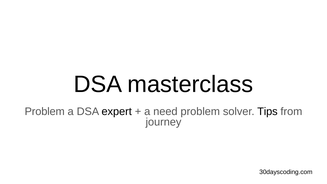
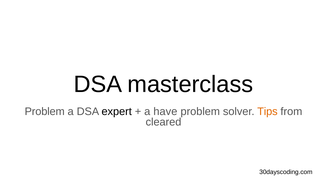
need: need -> have
Tips colour: black -> orange
journey: journey -> cleared
